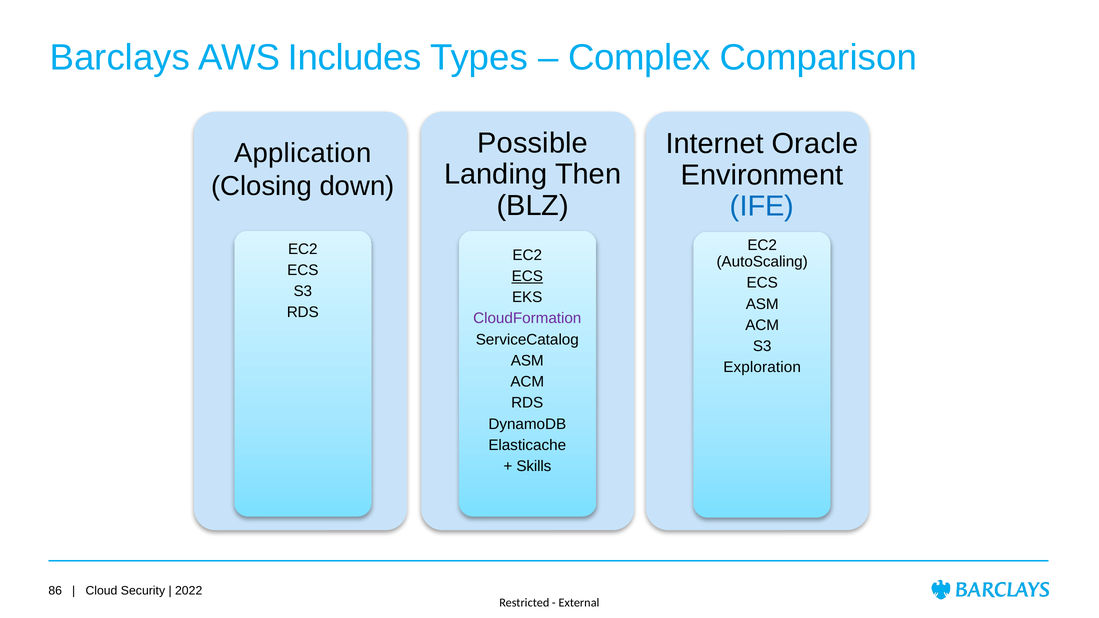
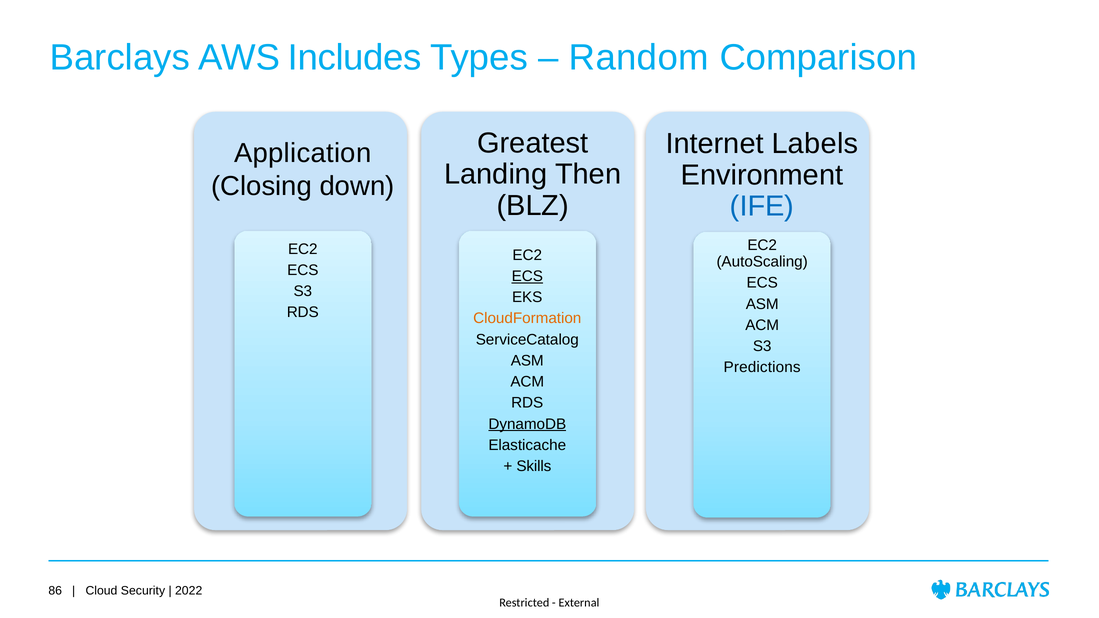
Complex: Complex -> Random
Possible: Possible -> Greatest
Oracle: Oracle -> Labels
CloudFormation colour: purple -> orange
Exploration: Exploration -> Predictions
DynamoDB underline: none -> present
